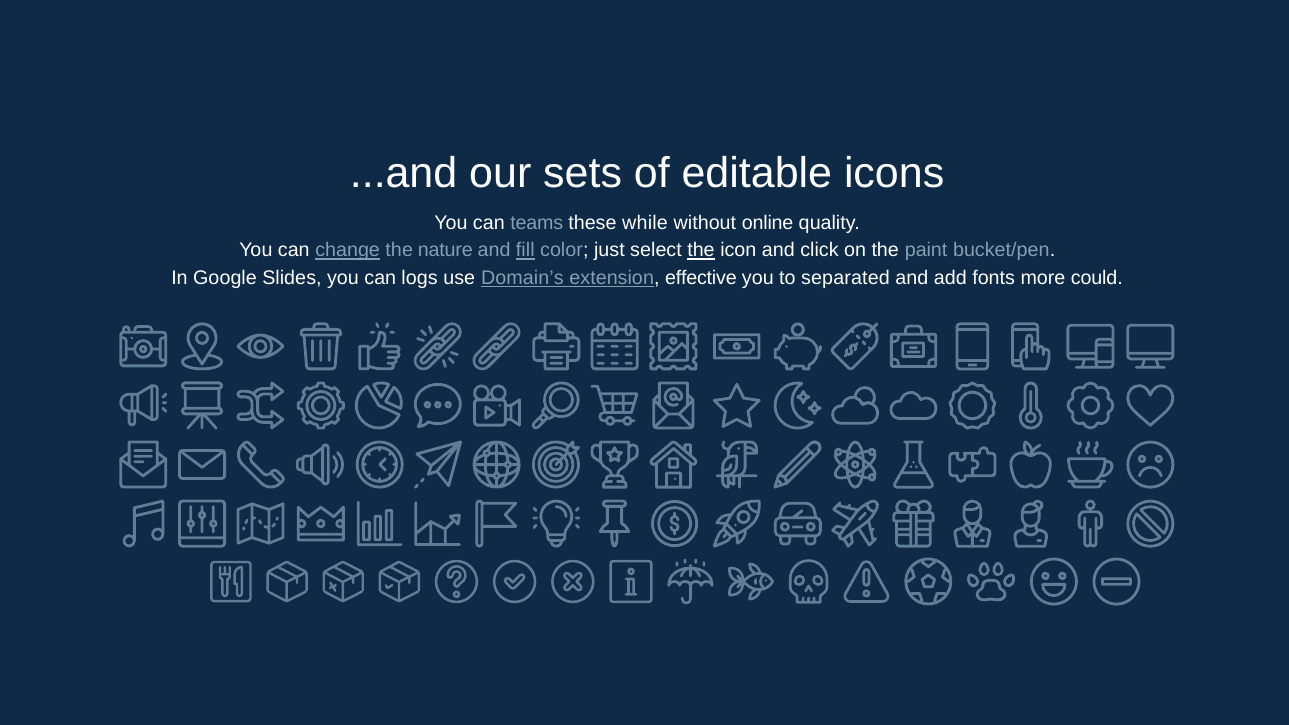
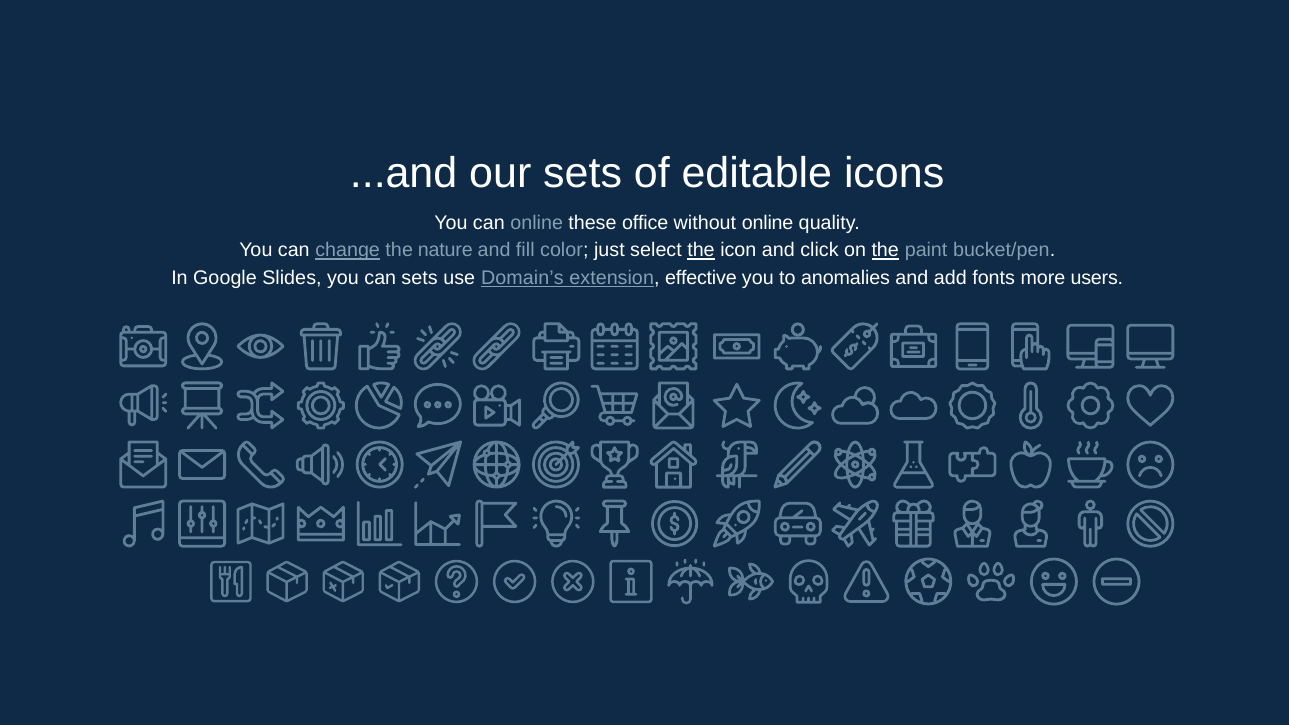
can teams: teams -> online
while: while -> office
fill underline: present -> none
the at (885, 250) underline: none -> present
can logs: logs -> sets
separated: separated -> anomalies
could: could -> users
